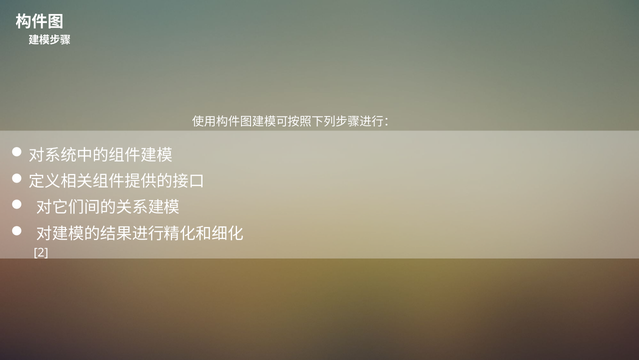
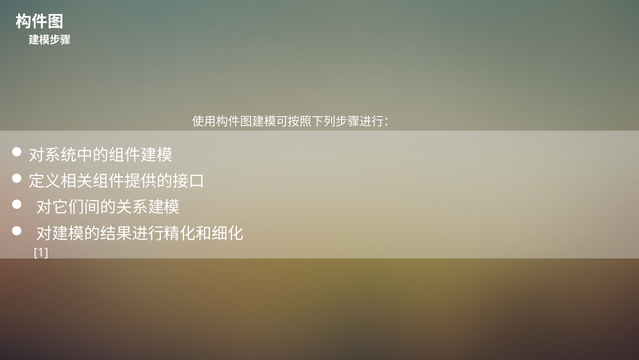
2: 2 -> 1
